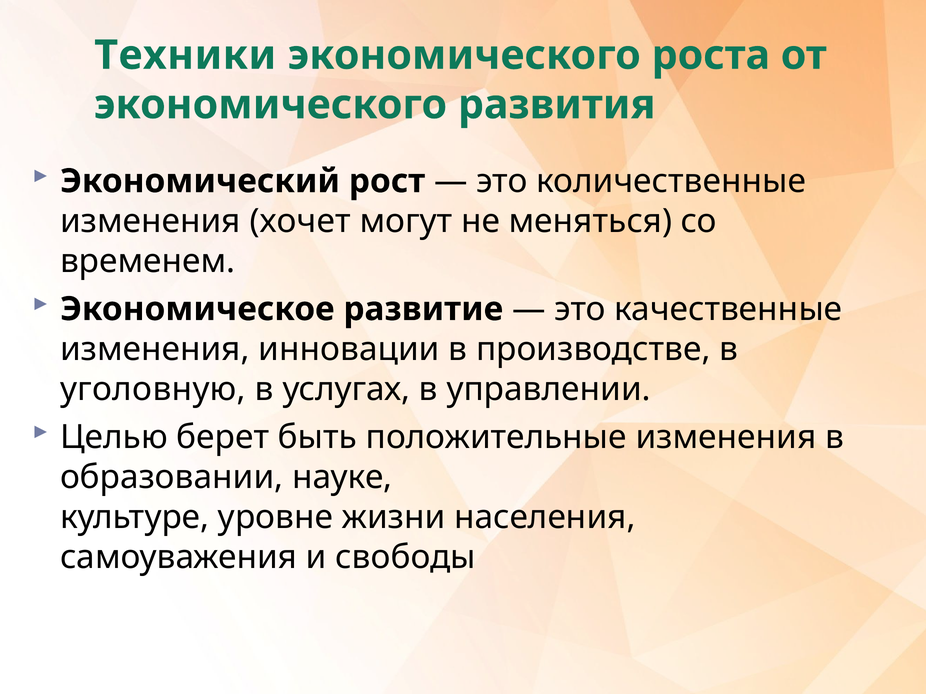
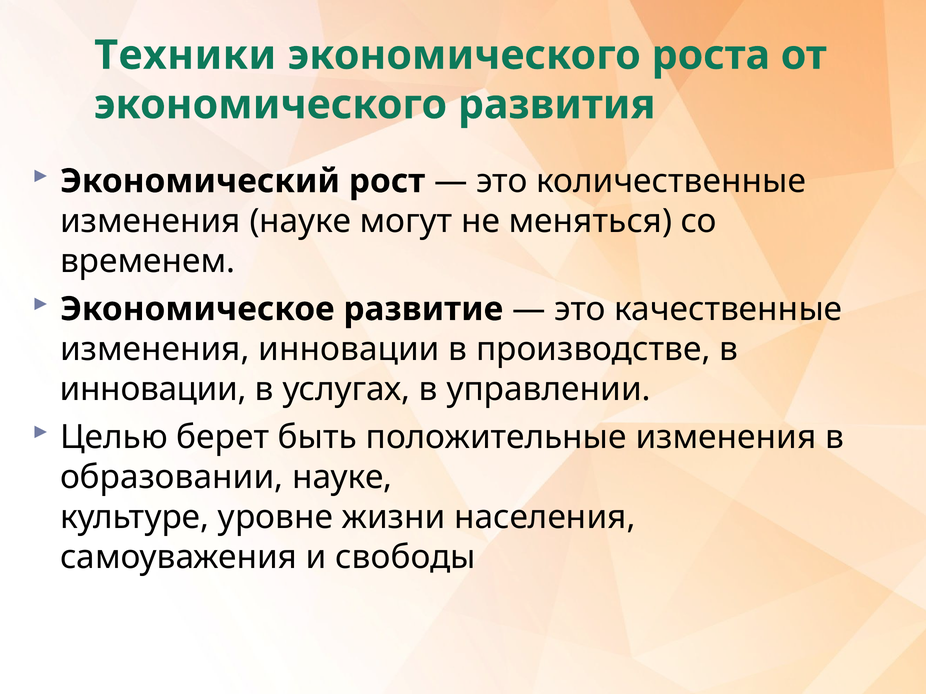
изменения хочет: хочет -> науке
уголовную at (153, 390): уголовную -> инновации
